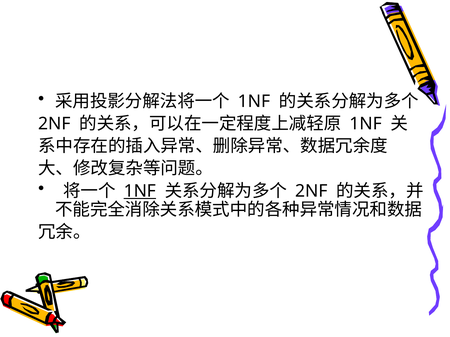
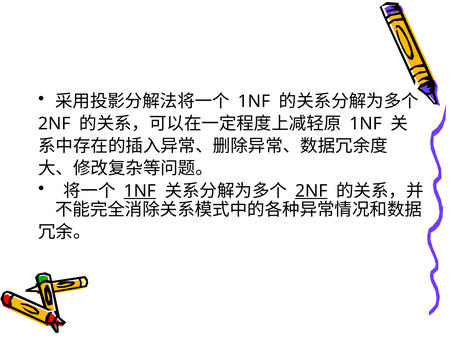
2NF at (311, 191) underline: none -> present
